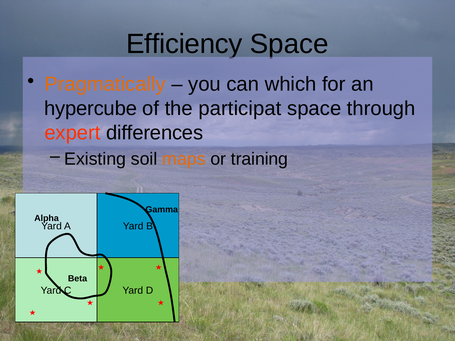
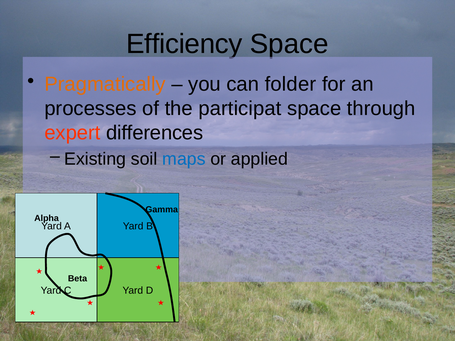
which: which -> folder
hypercube: hypercube -> processes
maps colour: orange -> blue
training: training -> applied
